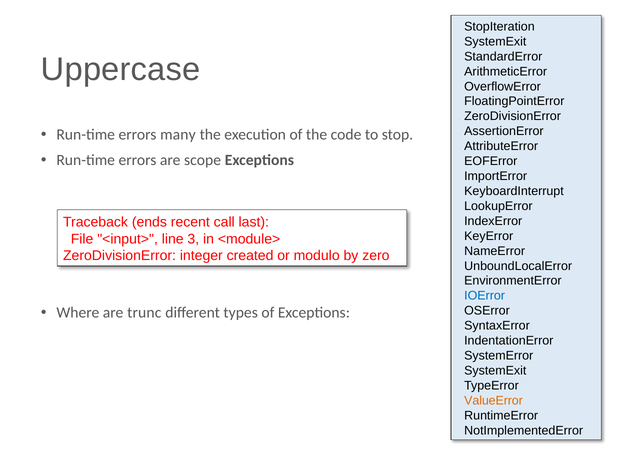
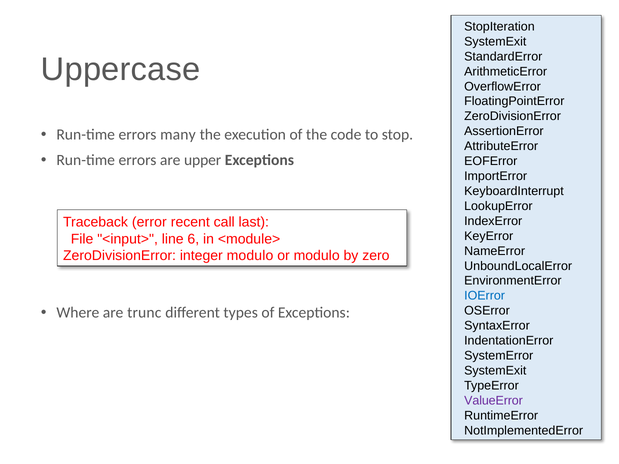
scope: scope -> upper
ends: ends -> error
3: 3 -> 6
integer created: created -> modulo
ValueError colour: orange -> purple
